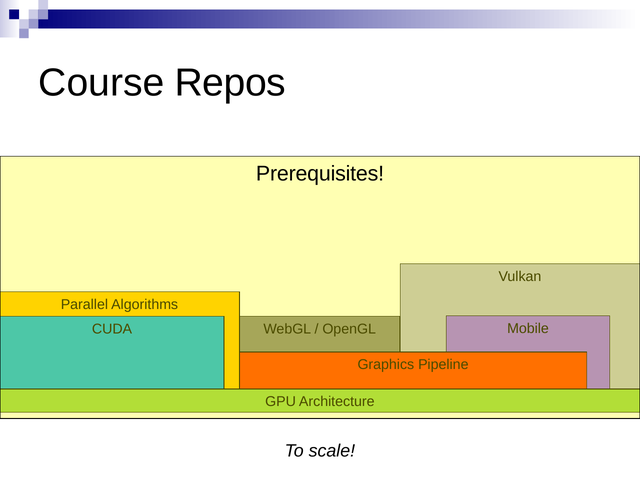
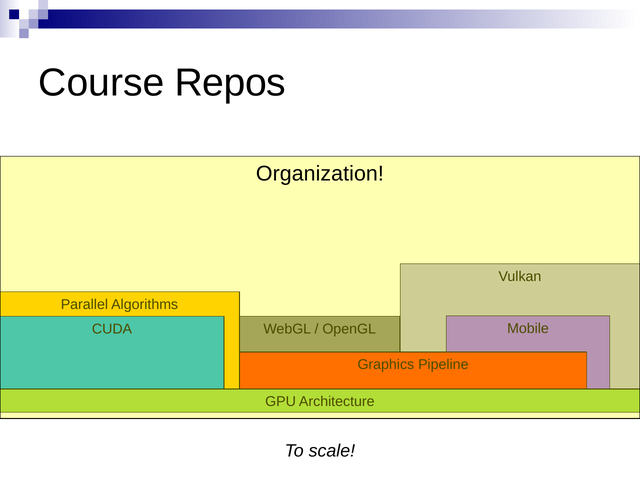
Prerequisites: Prerequisites -> Organization
